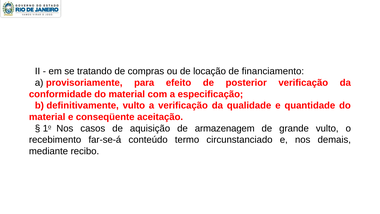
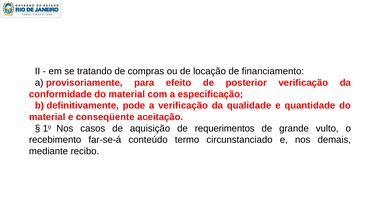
definitivamente vulto: vulto -> pode
armazenagem: armazenagem -> requerimentos
